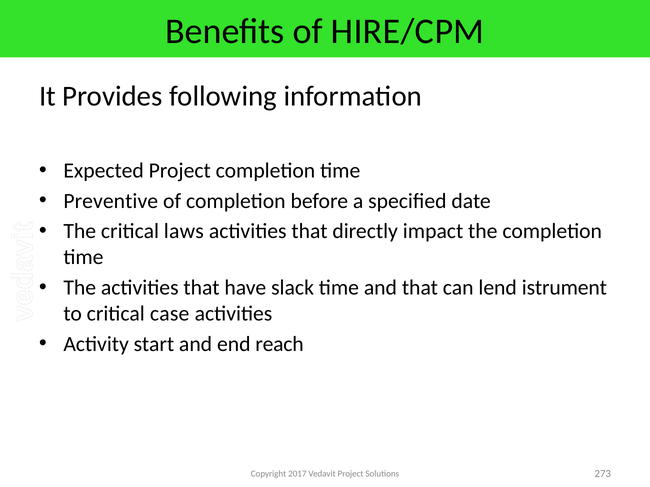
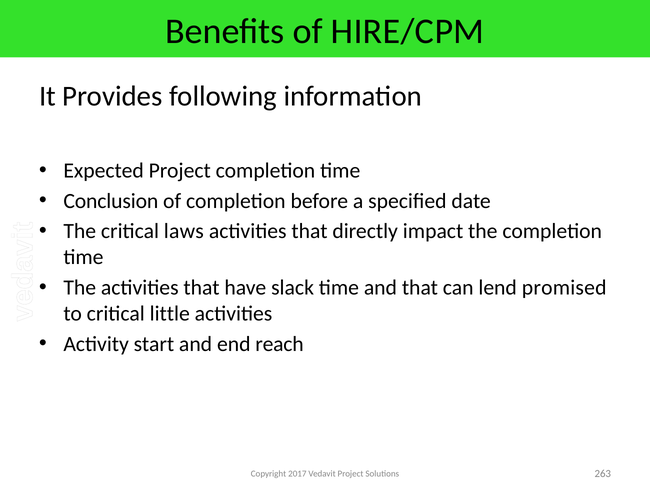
Preventive: Preventive -> Conclusion
istrument: istrument -> promised
case: case -> little
273: 273 -> 263
